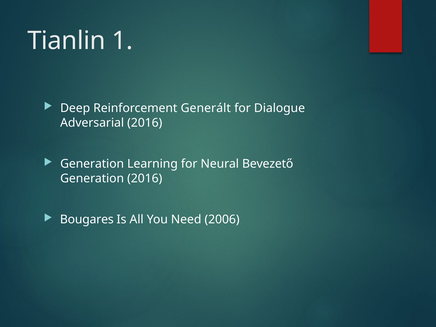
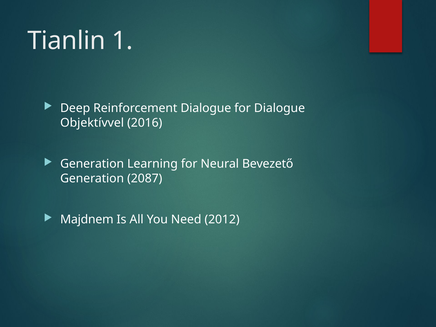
Reinforcement Generált: Generált -> Dialogue
Adversarial: Adversarial -> Objektívvel
Generation 2016: 2016 -> 2087
Bougares: Bougares -> Majdnem
2006: 2006 -> 2012
